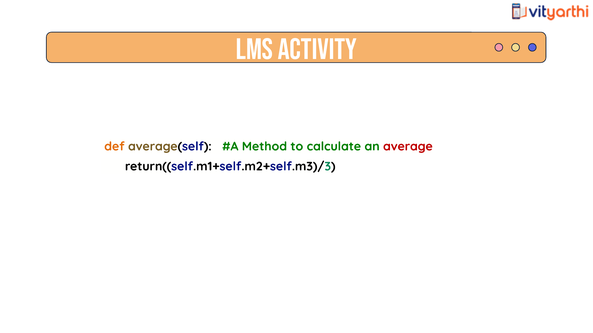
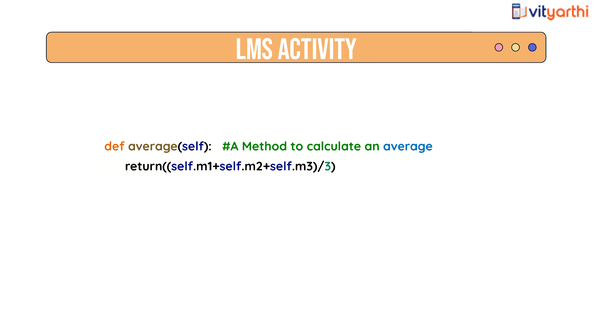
average colour: red -> blue
